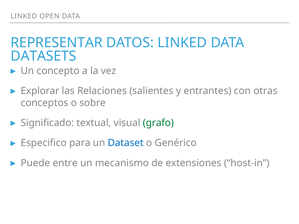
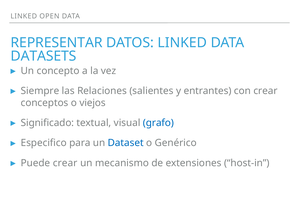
Explorar: Explorar -> Siempre
con otras: otras -> crear
sobre: sobre -> viejos
grafo colour: green -> blue
Puede entre: entre -> crear
